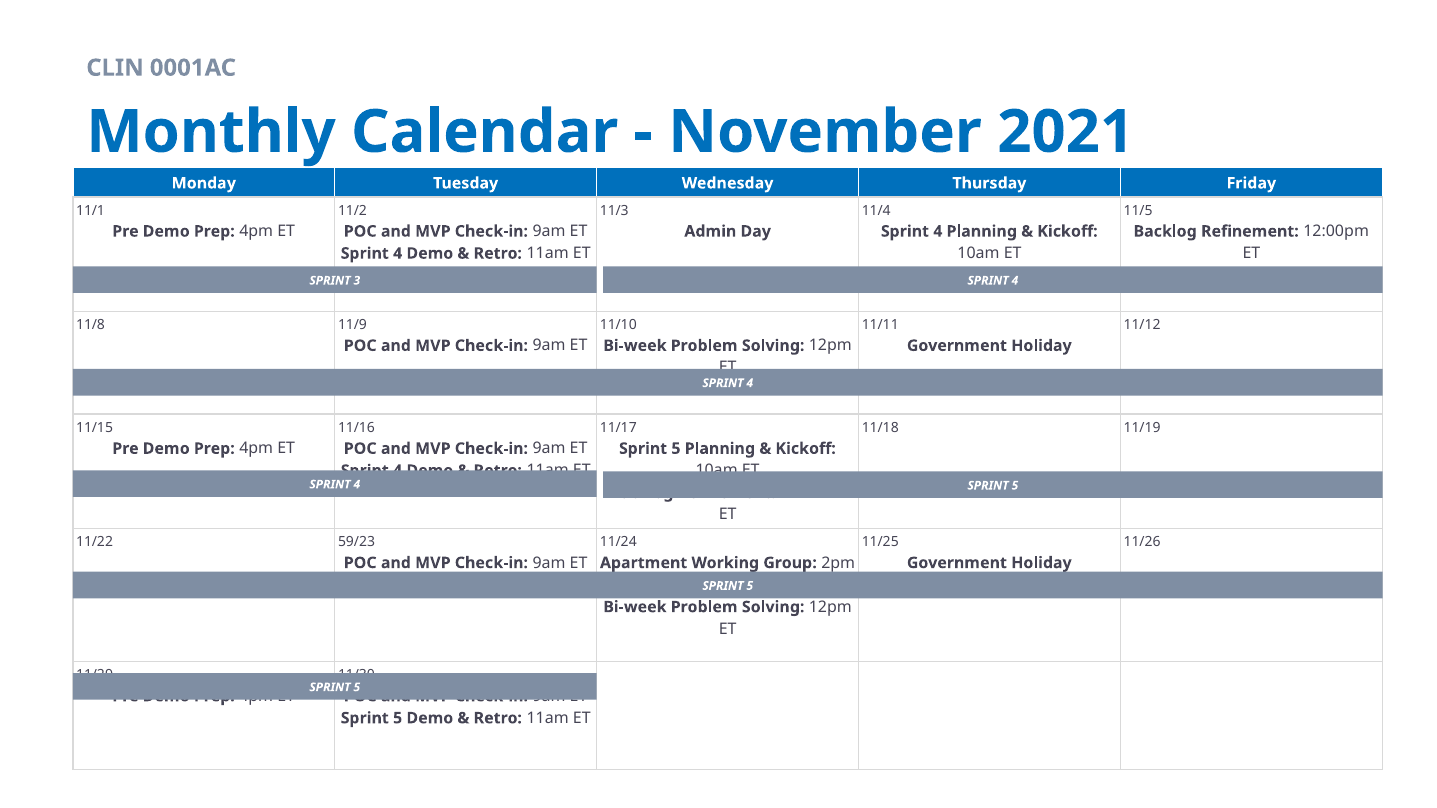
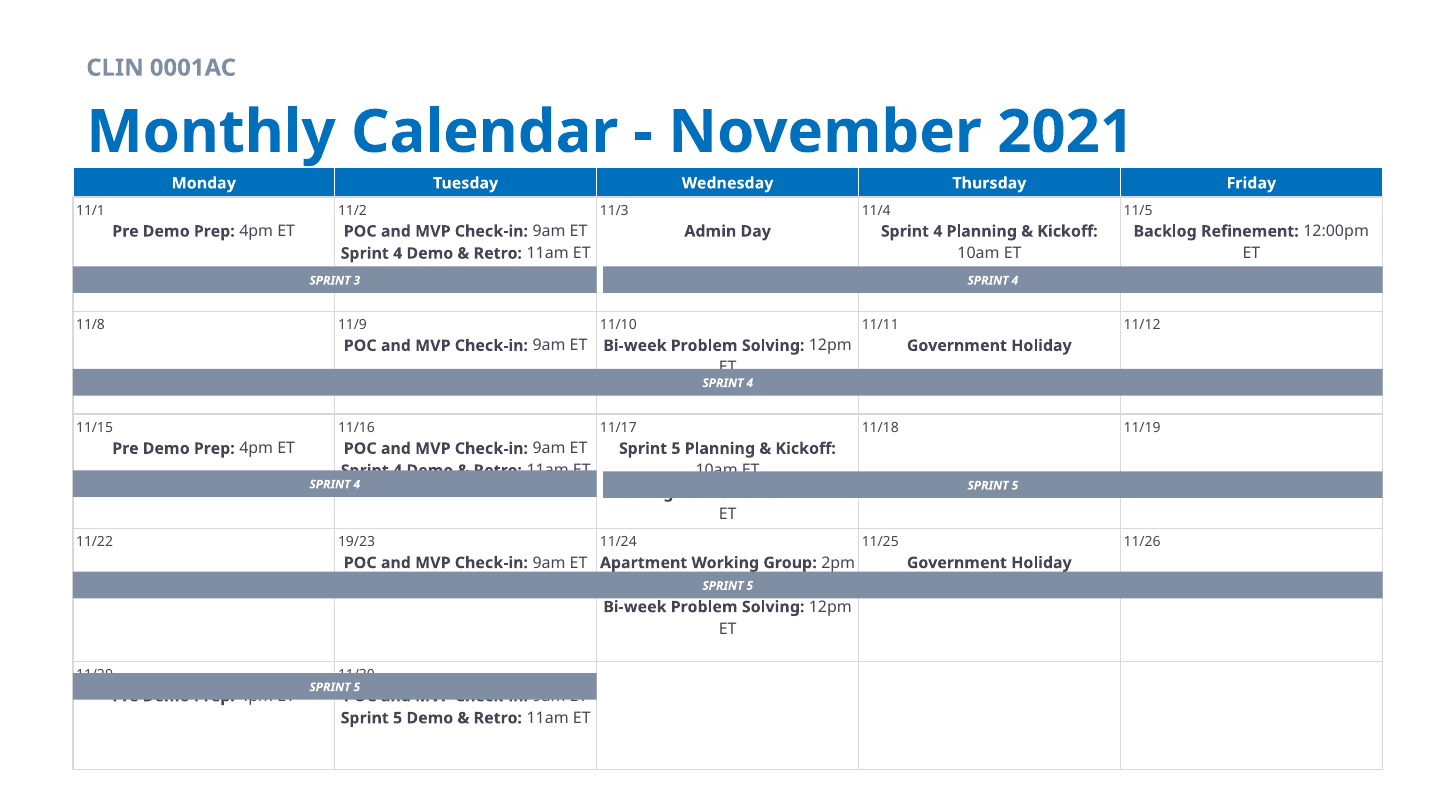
59/23: 59/23 -> 19/23
